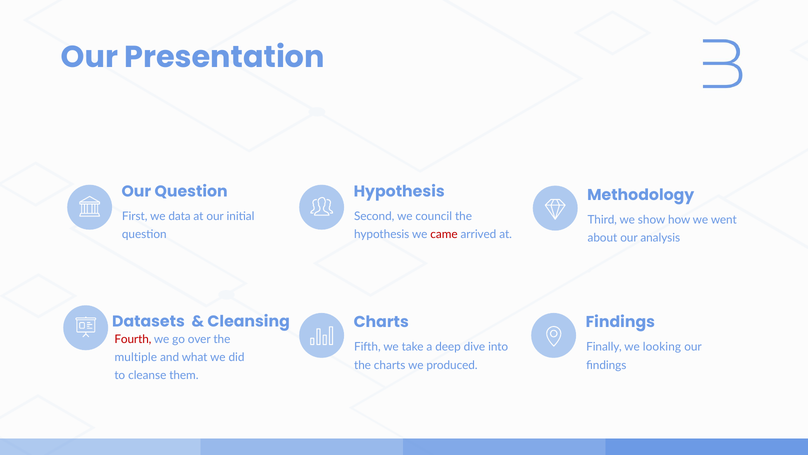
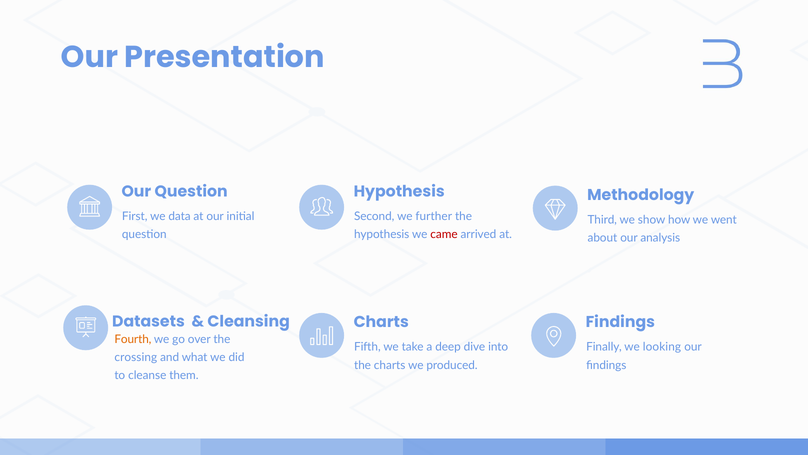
council: council -> further
Fourth colour: red -> orange
multiple: multiple -> crossing
